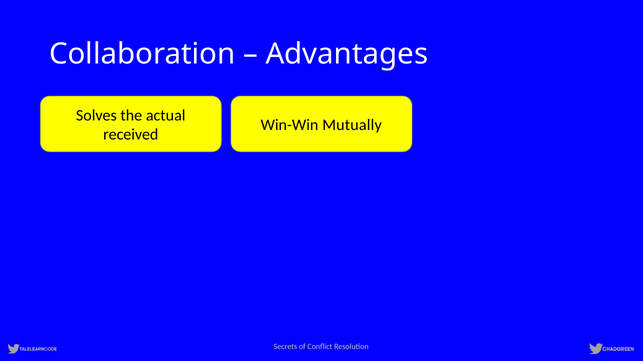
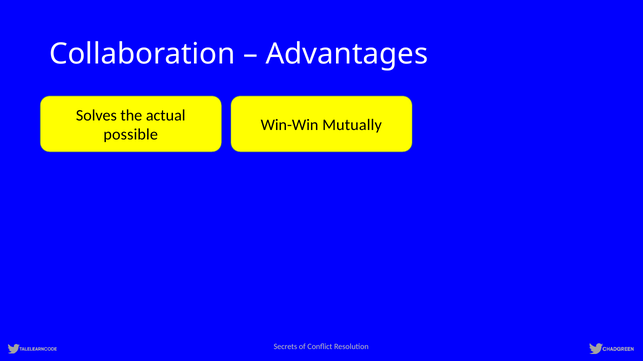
received: received -> possible
